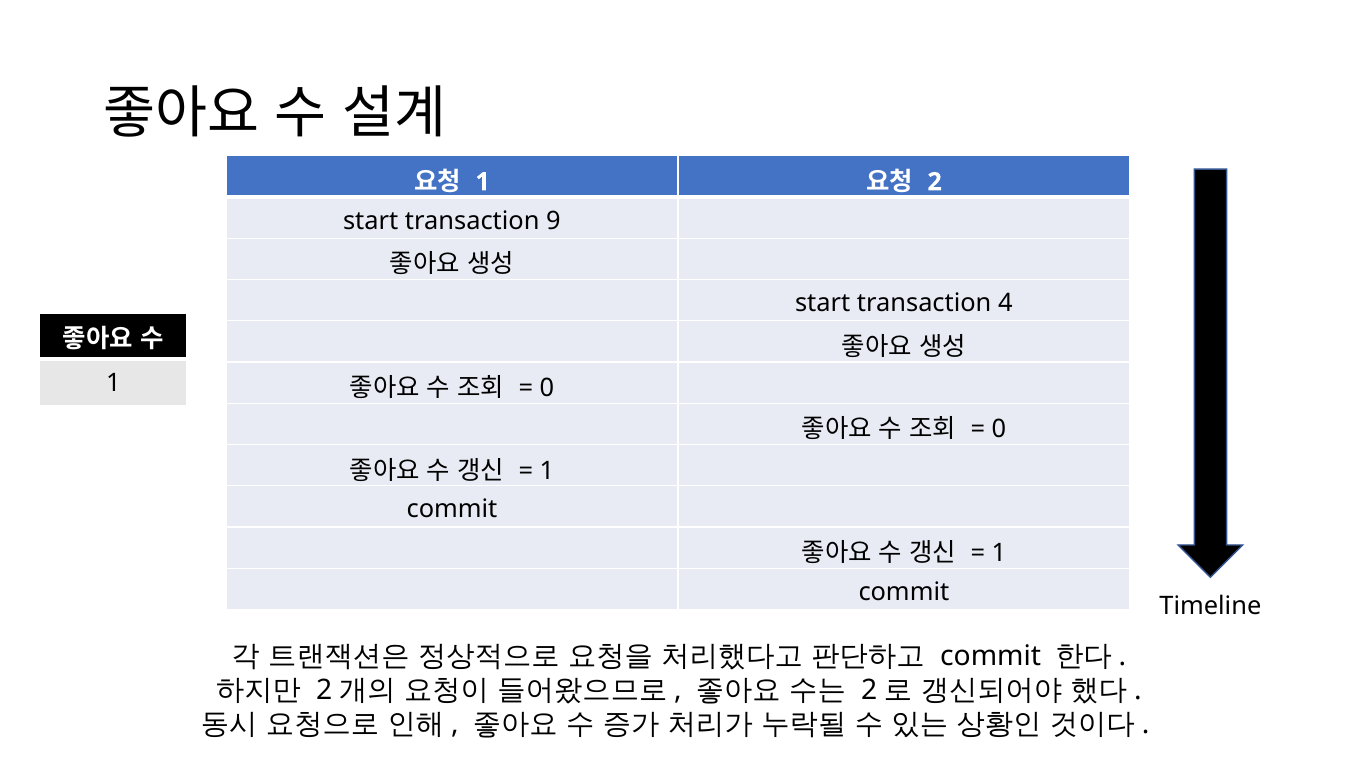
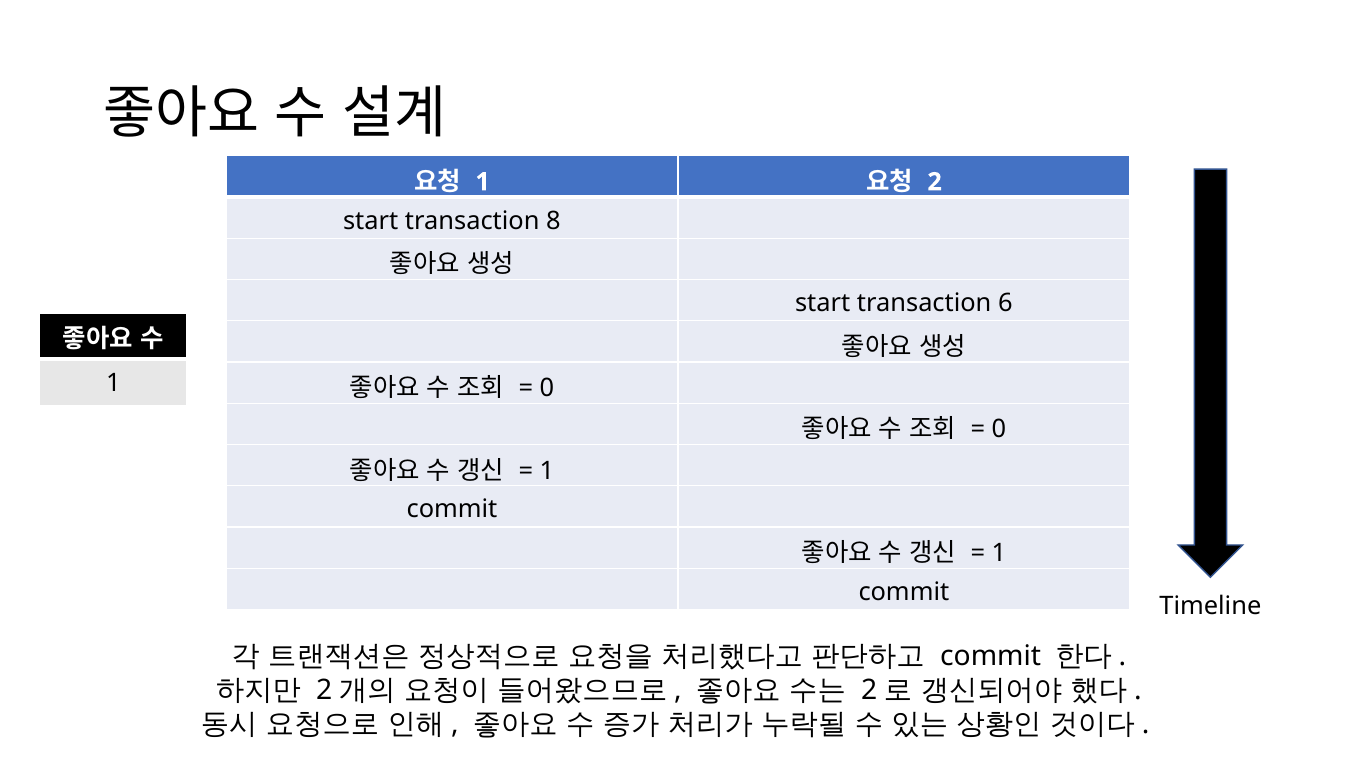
9: 9 -> 8
4: 4 -> 6
